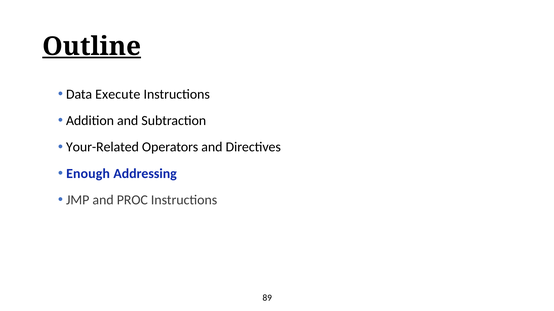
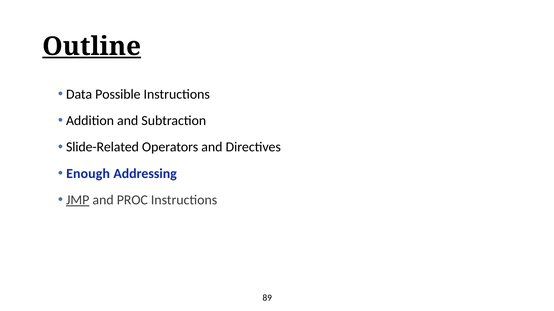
Execute: Execute -> Possible
Your-Related: Your-Related -> Slide-Related
JMP underline: none -> present
